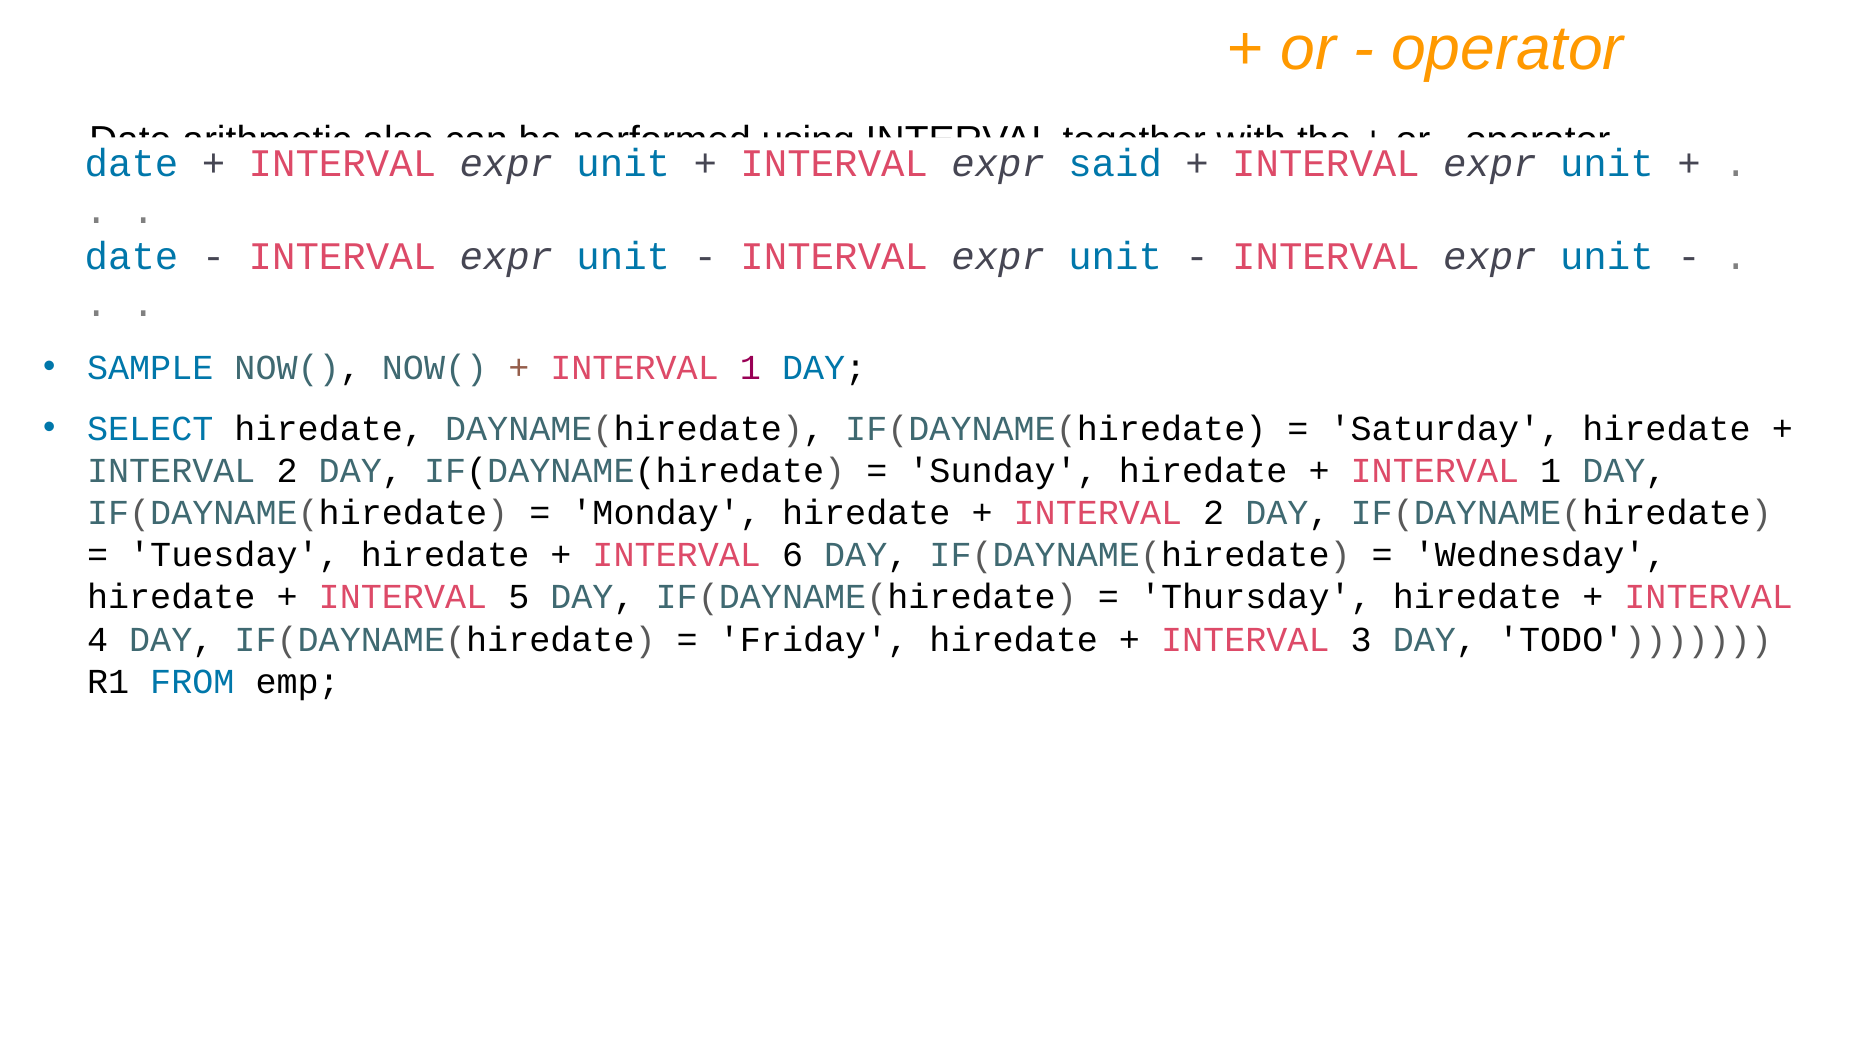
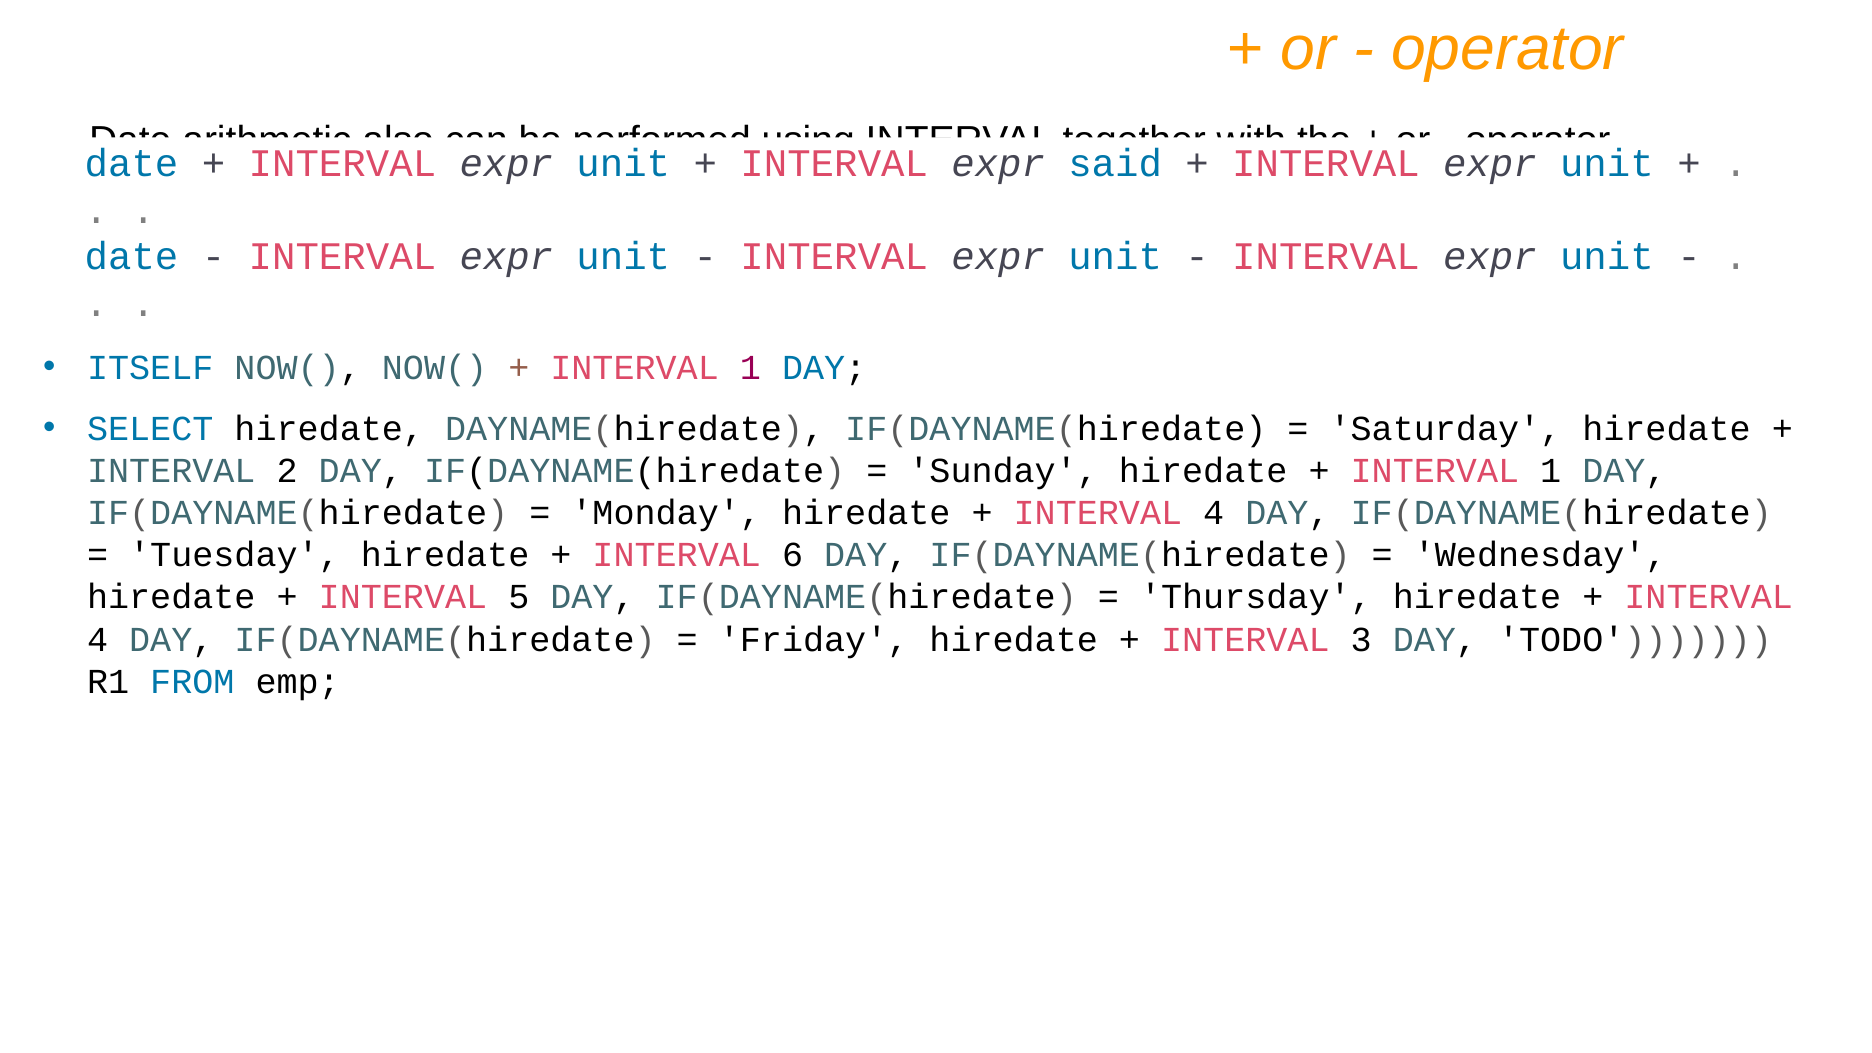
SAMPLE: SAMPLE -> ITSELF
2 at (1214, 513): 2 -> 4
